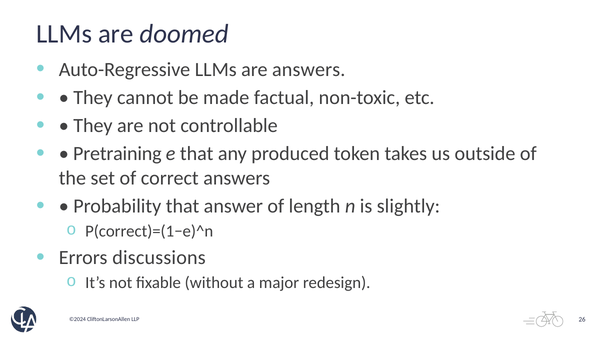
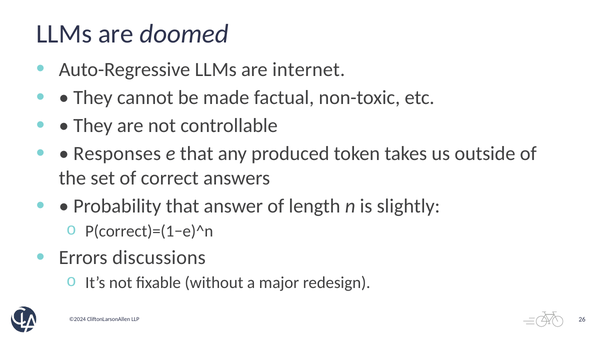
are answers: answers -> internet
Pretraining: Pretraining -> Responses
